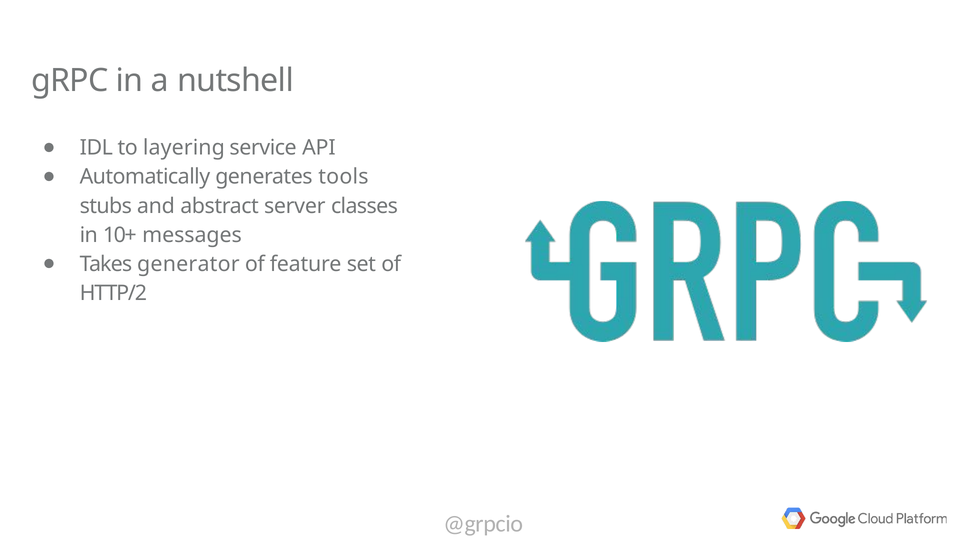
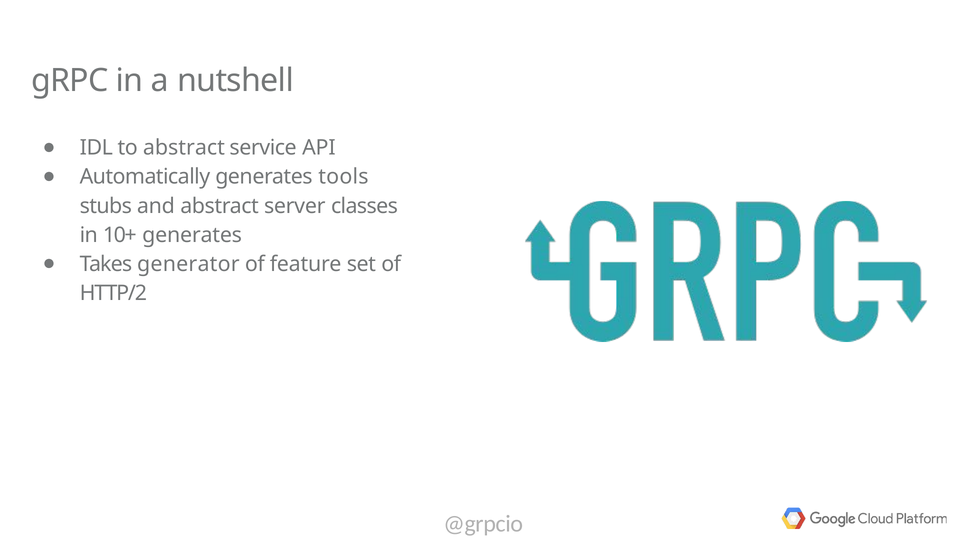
to layering: layering -> abstract
10+ messages: messages -> generates
